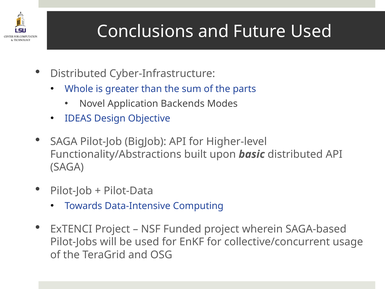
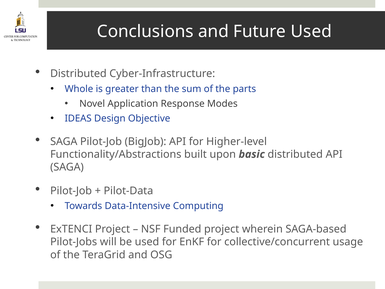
Backends: Backends -> Response
